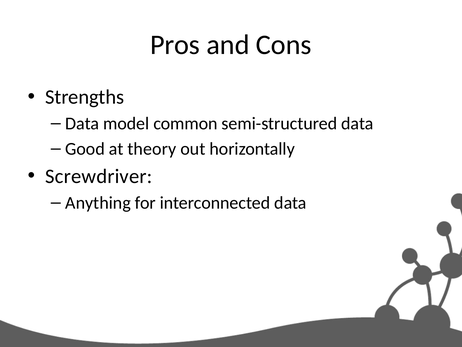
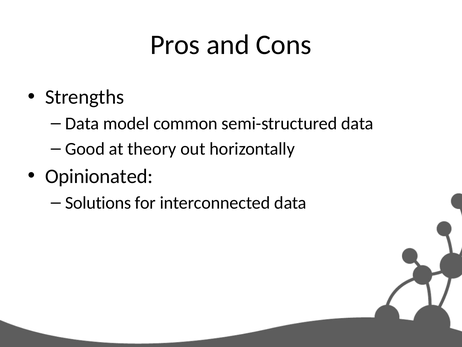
Screwdriver: Screwdriver -> Opinionated
Anything: Anything -> Solutions
